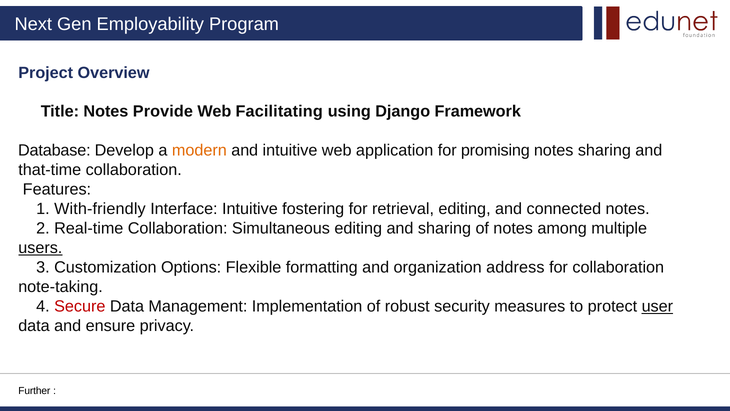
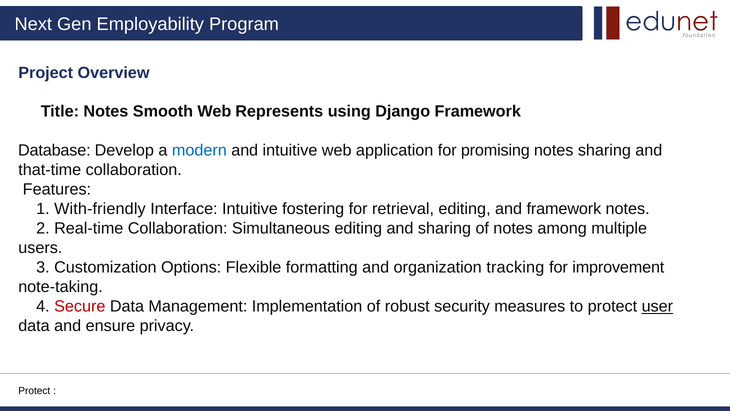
Provide: Provide -> Smooth
Facilitating: Facilitating -> Represents
modern colour: orange -> blue
and connected: connected -> framework
users underline: present -> none
address: address -> tracking
for collaboration: collaboration -> improvement
Further at (34, 390): Further -> Protect
